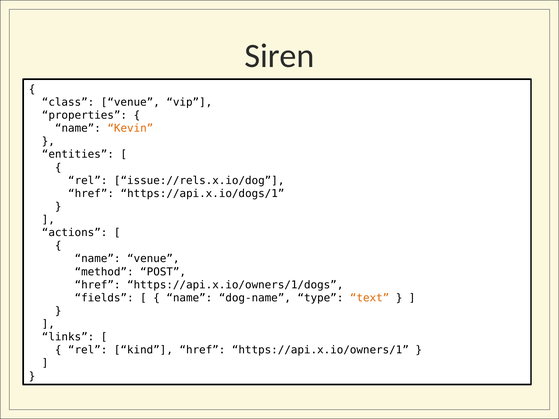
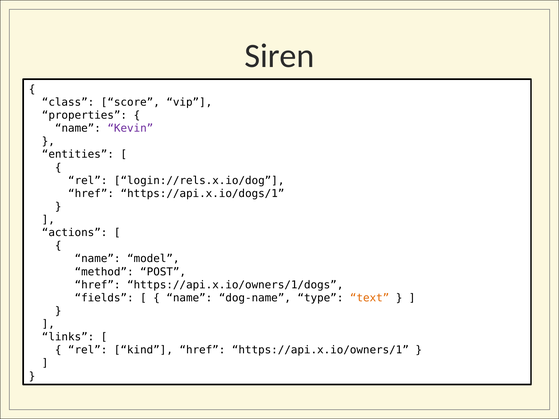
class venue: venue -> score
Kevin colour: orange -> purple
issue://rels.x.io/dog: issue://rels.x.io/dog -> login://rels.x.io/dog
name venue: venue -> model
